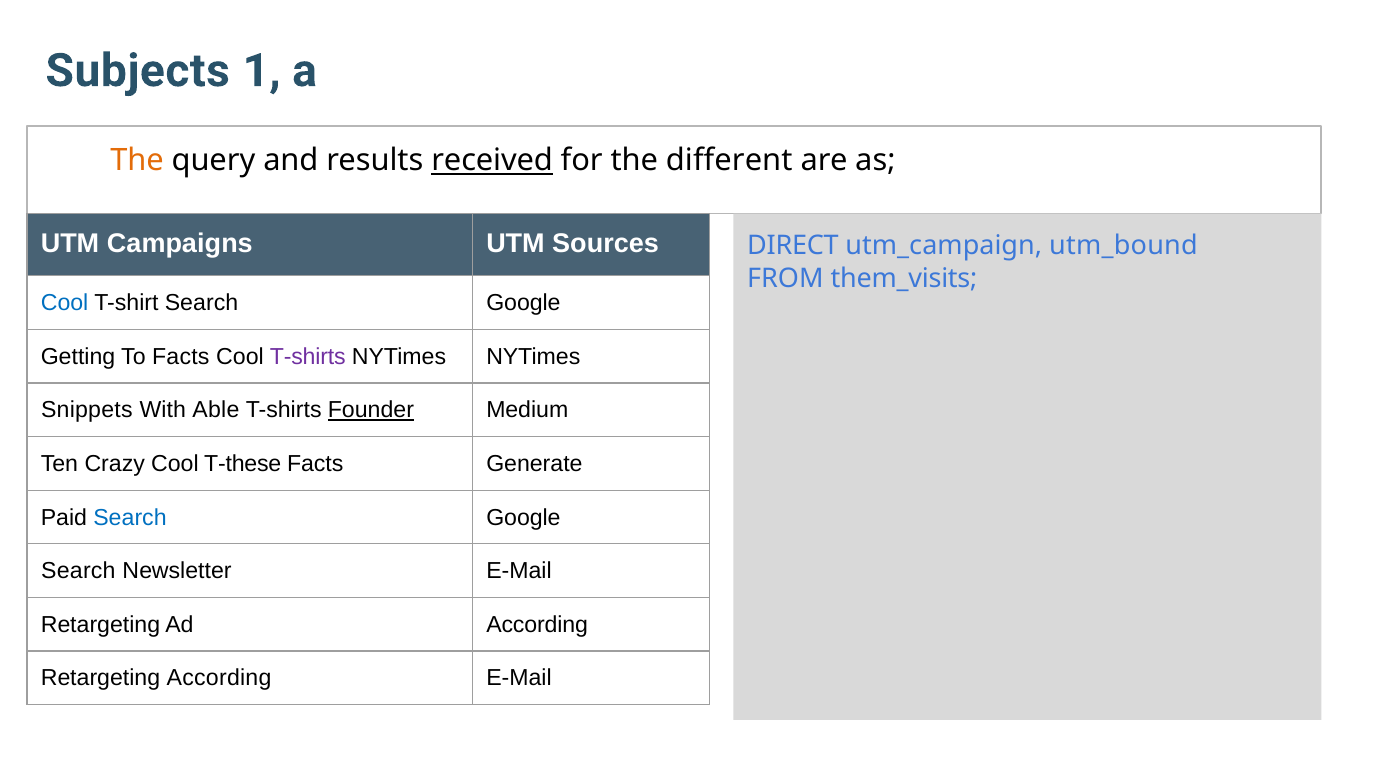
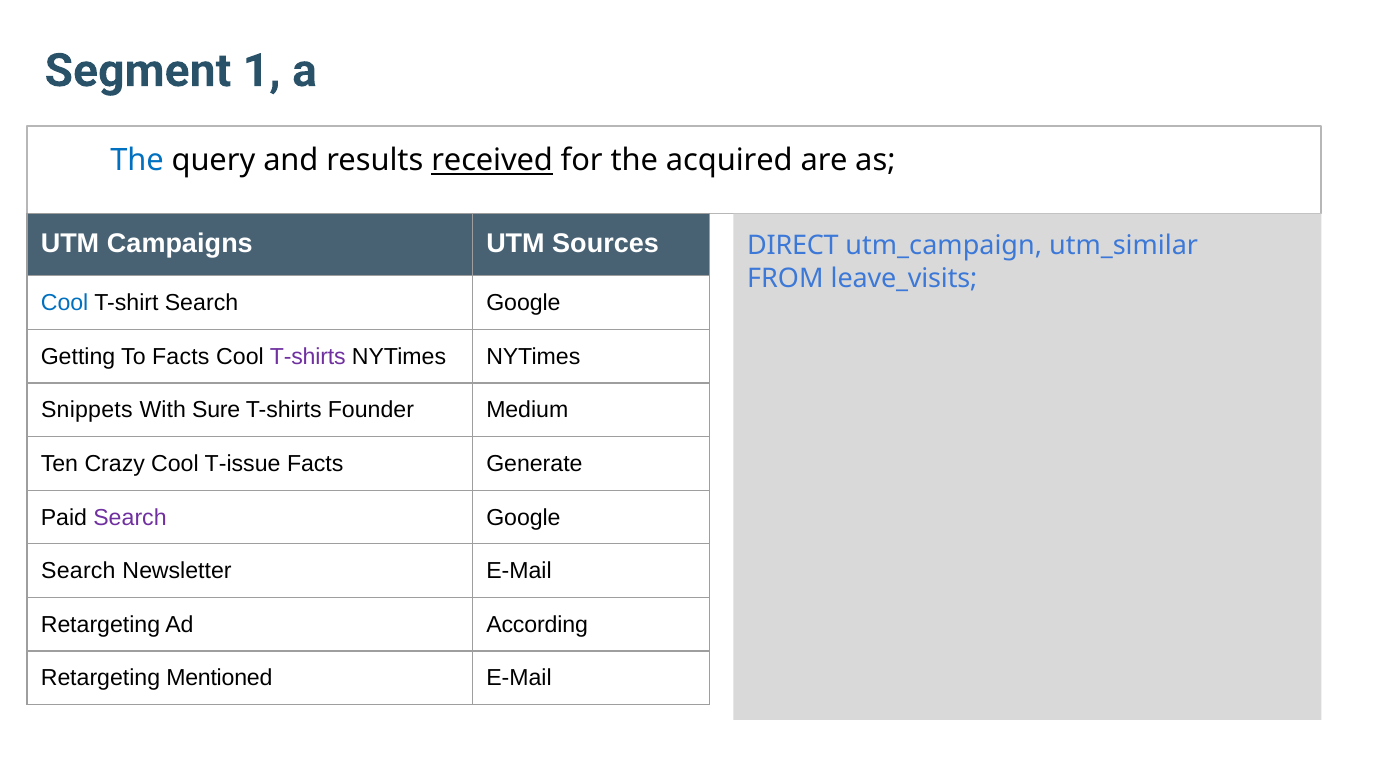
Subjects: Subjects -> Segment
The at (137, 160) colour: orange -> blue
different: different -> acquired
utm_bound: utm_bound -> utm_similar
them_visits: them_visits -> leave_visits
Able: Able -> Sure
Founder underline: present -> none
T-these: T-these -> T-issue
Search at (130, 518) colour: blue -> purple
Retargeting According: According -> Mentioned
